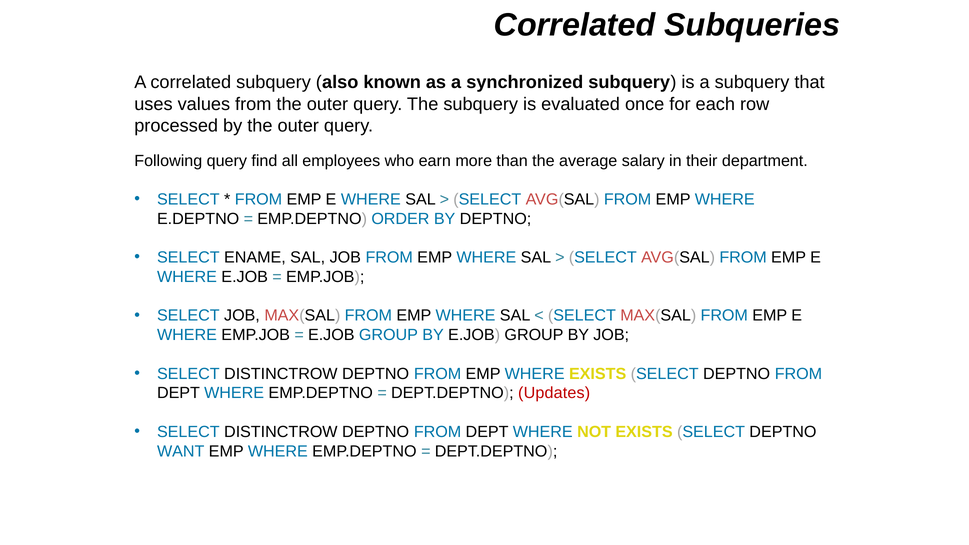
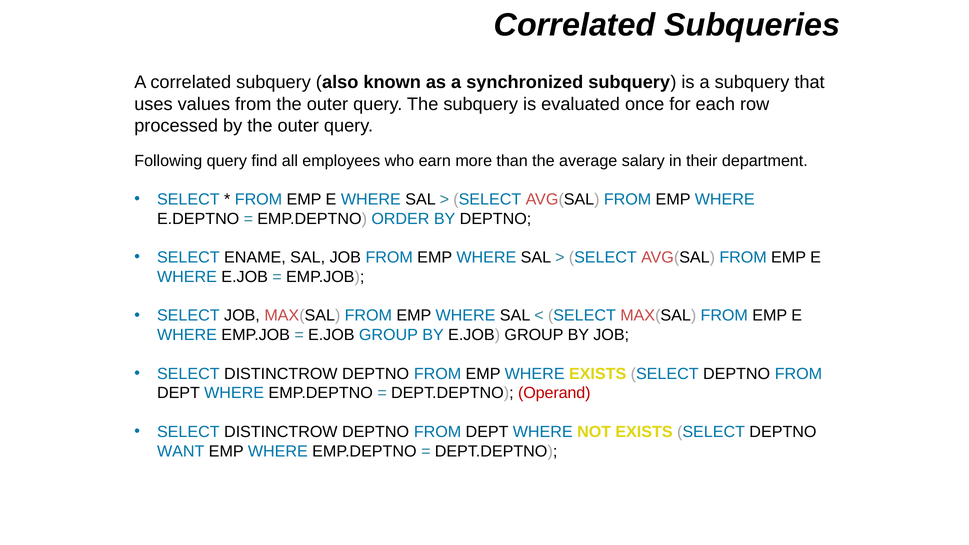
Updates: Updates -> Operand
